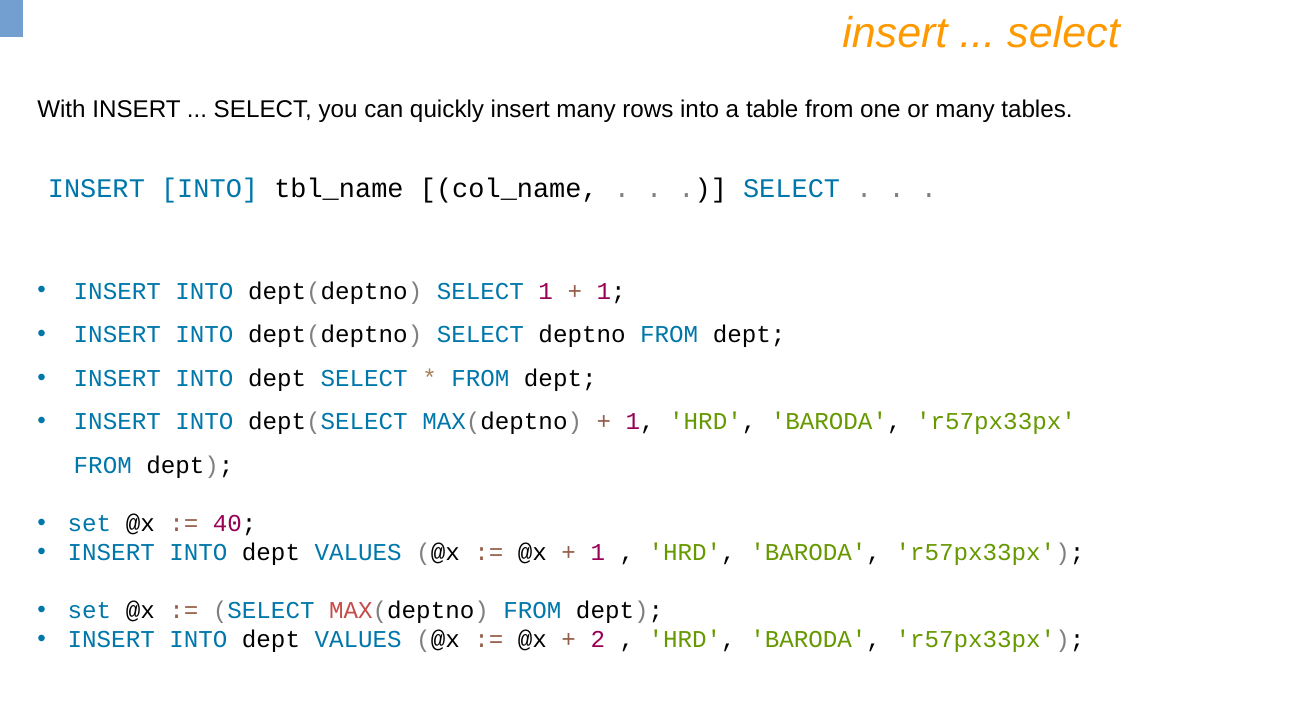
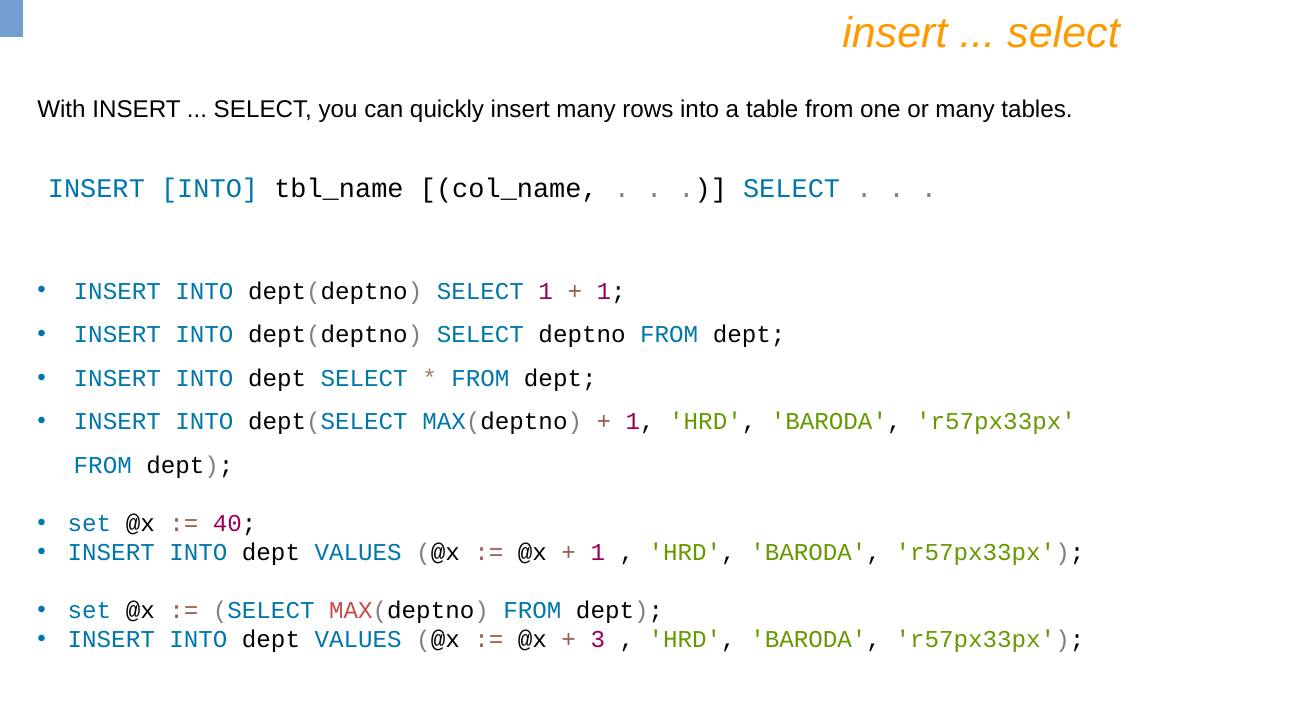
2: 2 -> 3
